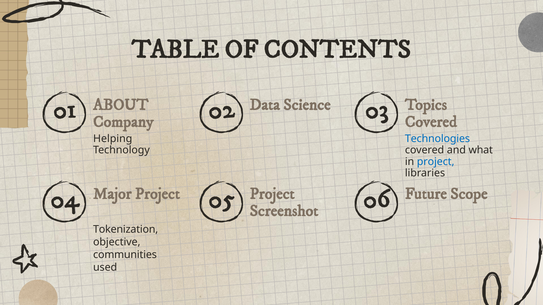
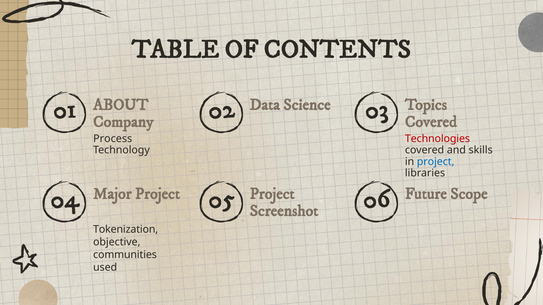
Helping: Helping -> Process
Technologies colour: blue -> red
what: what -> skills
